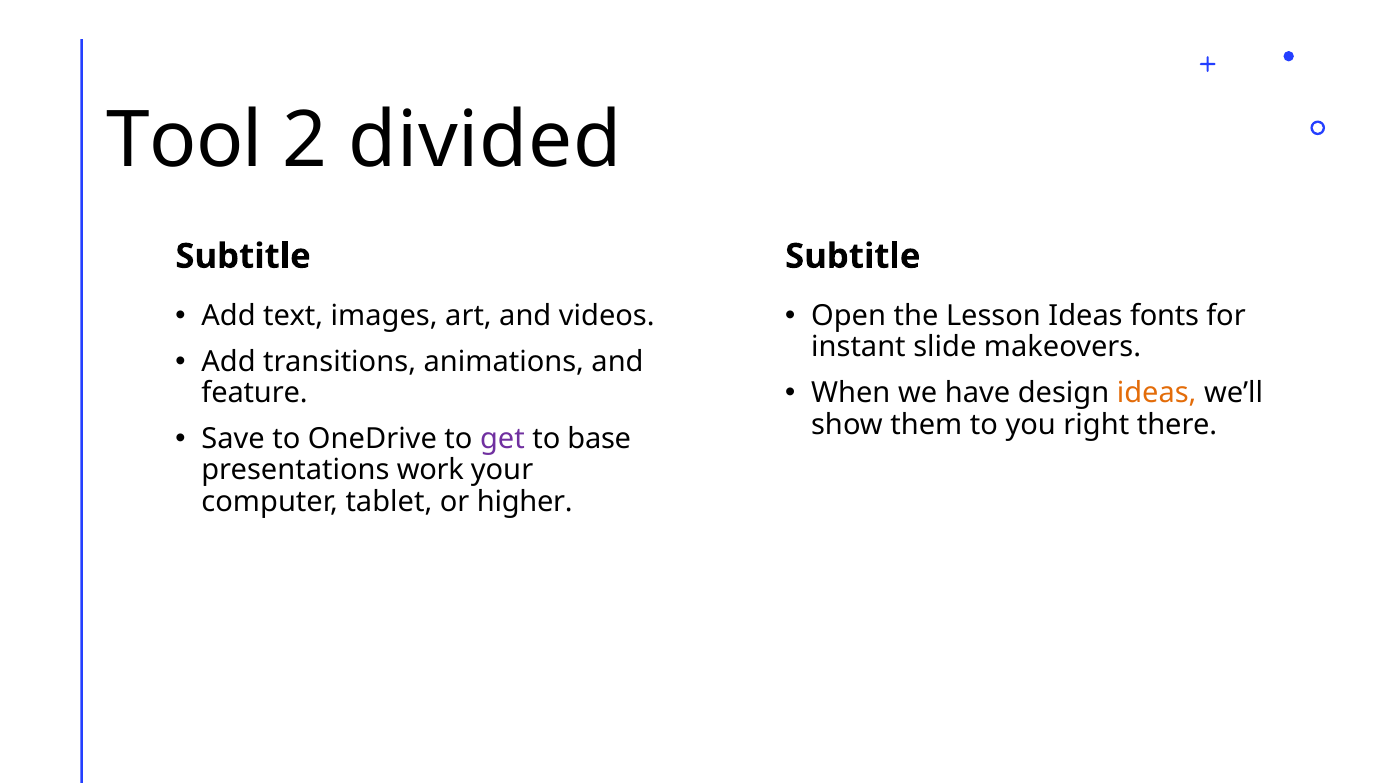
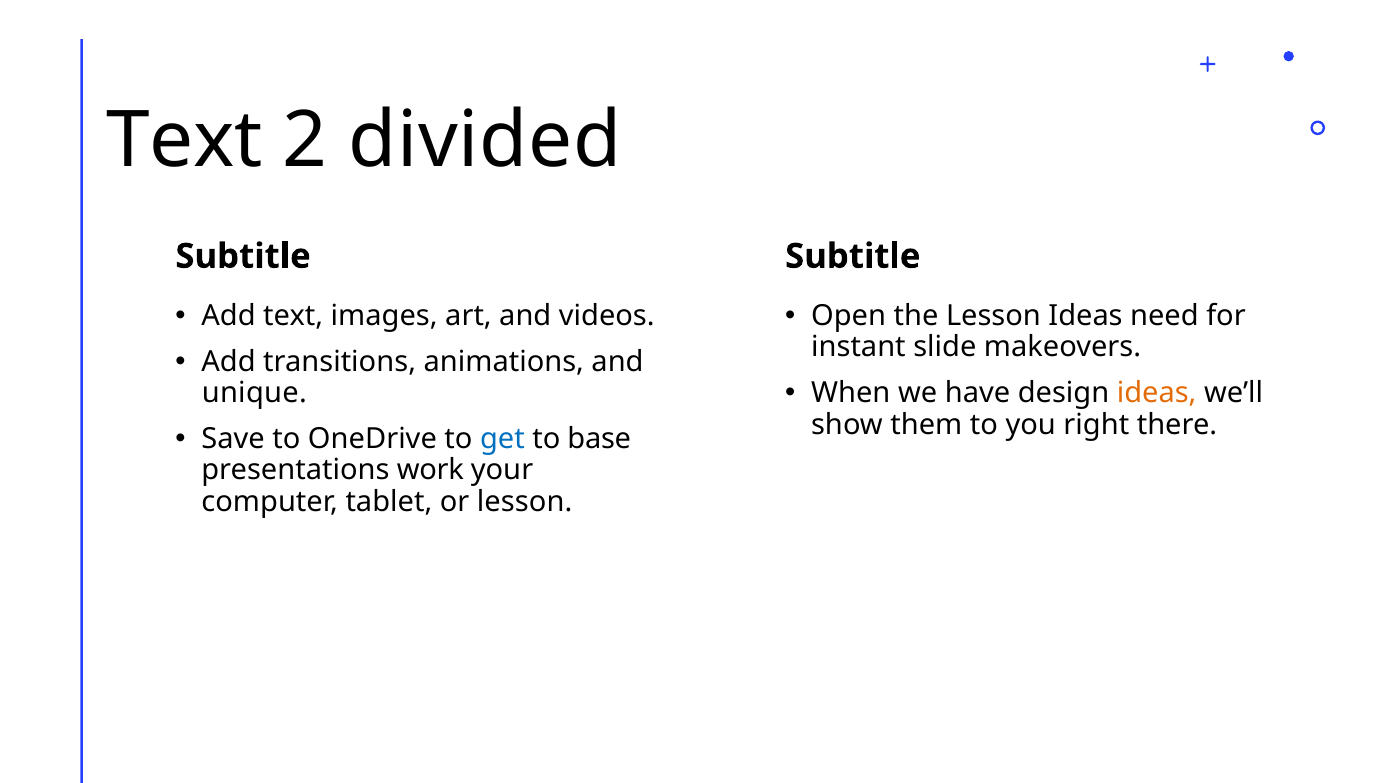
Tool at (185, 141): Tool -> Text
fonts: fonts -> need
feature: feature -> unique
get colour: purple -> blue
or higher: higher -> lesson
